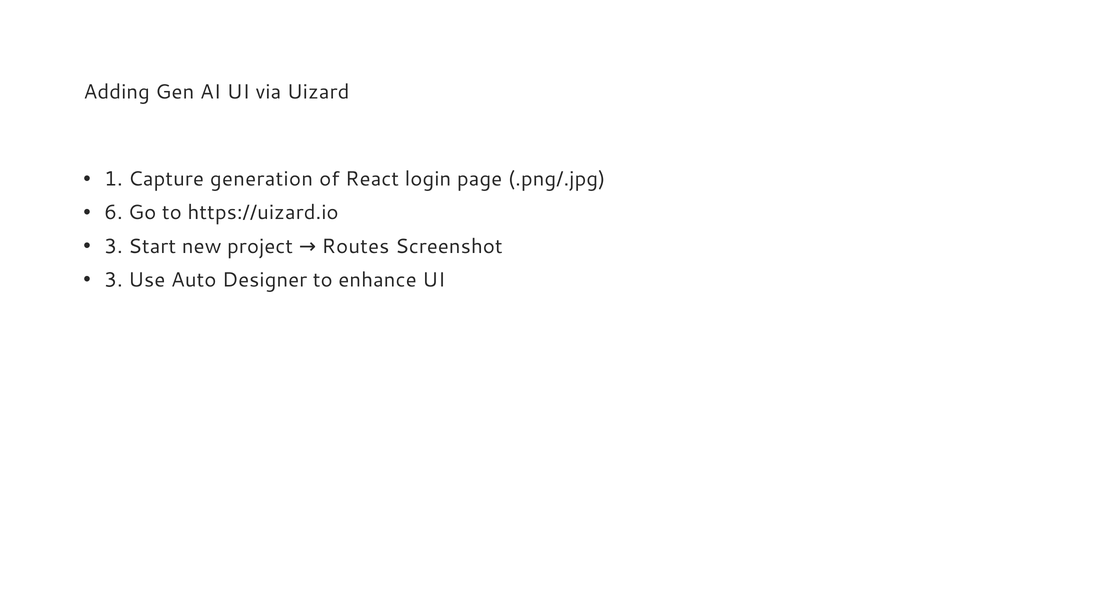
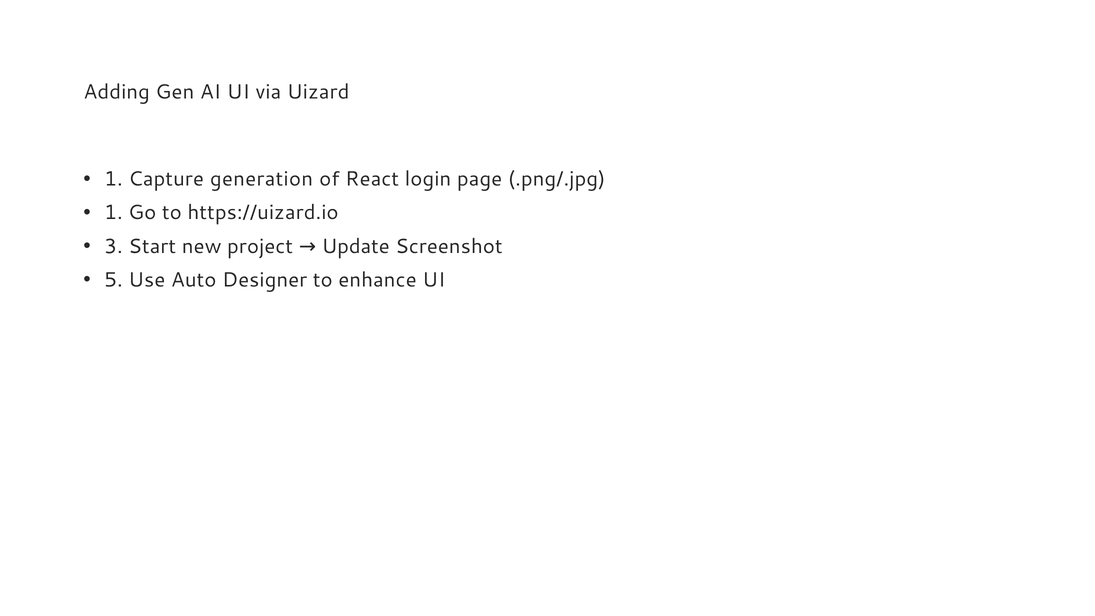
6 at (113, 213): 6 -> 1
Routes: Routes -> Update
3 at (113, 280): 3 -> 5
